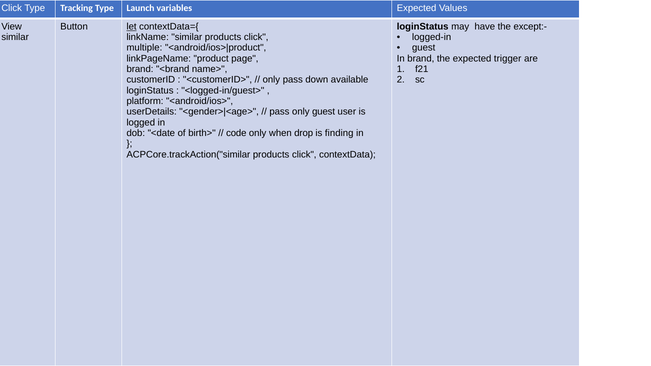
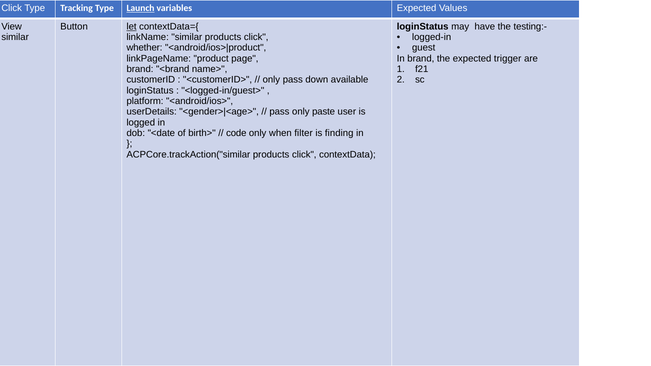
Launch underline: none -> present
except:-: except:- -> testing:-
multiple: multiple -> whether
only guest: guest -> paste
drop: drop -> filter
